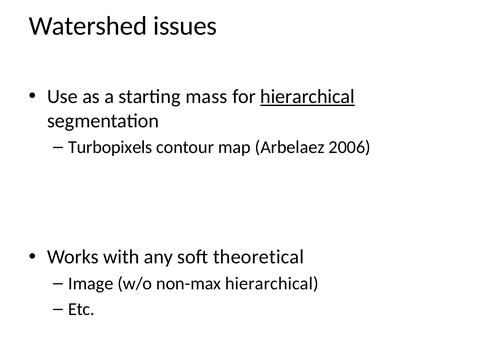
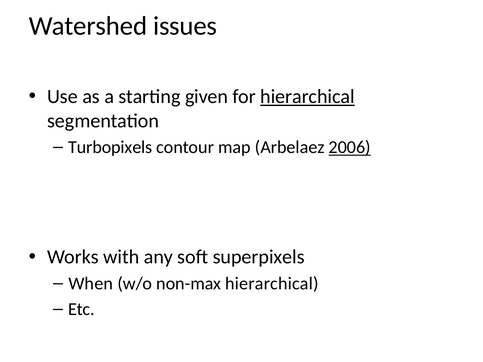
mass: mass -> given
2006 underline: none -> present
theoretical: theoretical -> superpixels
Image: Image -> When
